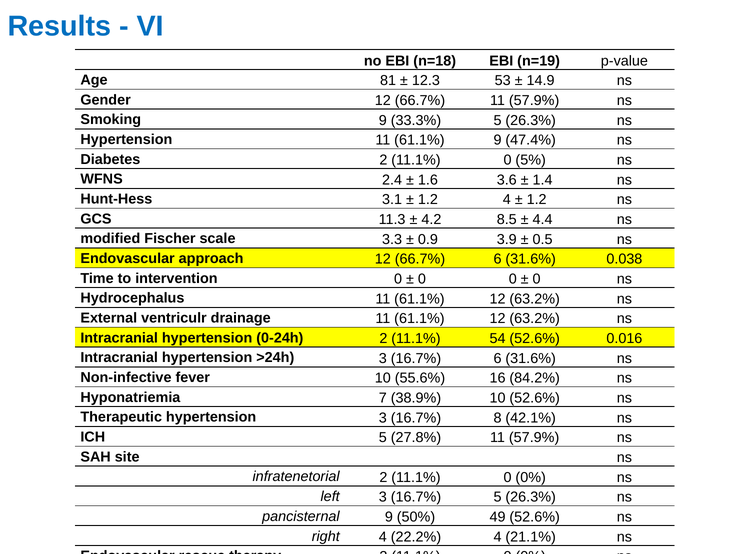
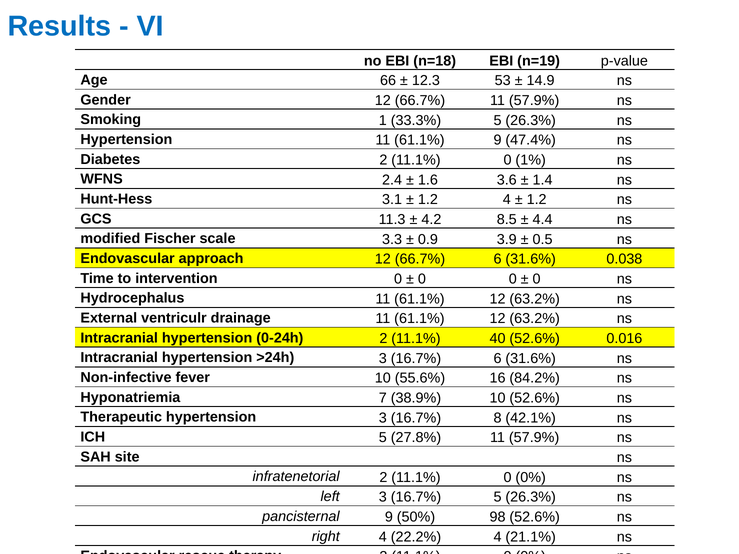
81: 81 -> 66
Smoking 9: 9 -> 1
5%: 5% -> 1%
54: 54 -> 40
49: 49 -> 98
